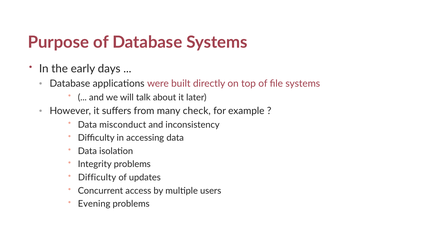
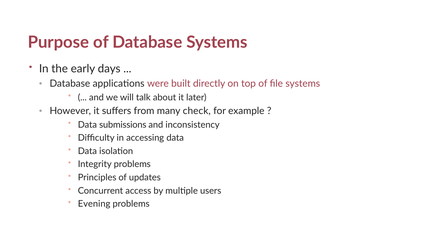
misconduct: misconduct -> submissions
Difficulty at (97, 178): Difficulty -> Principles
